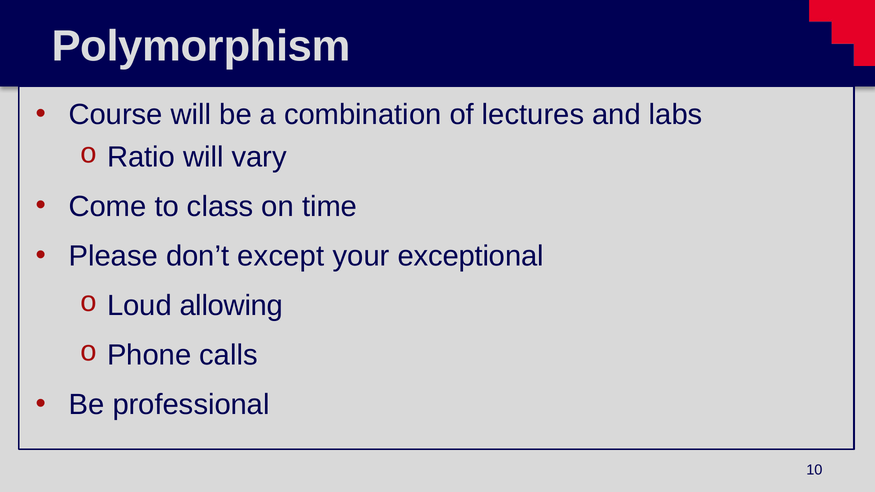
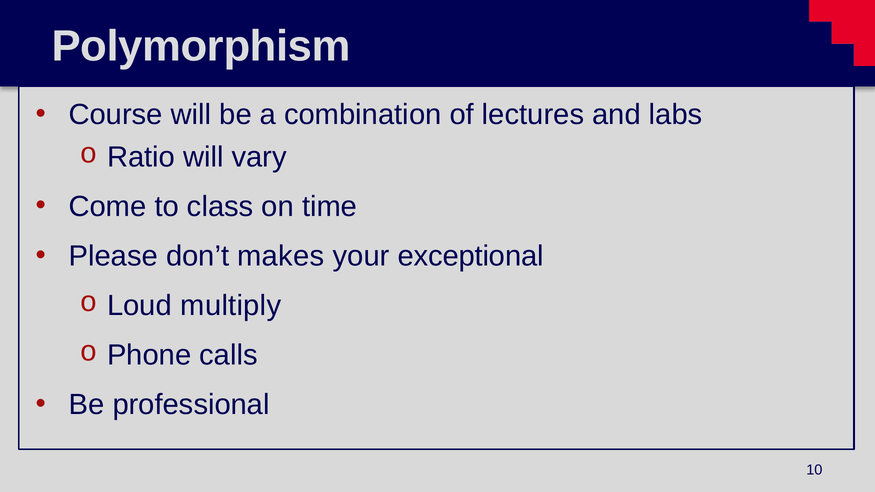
except: except -> makes
allowing: allowing -> multiply
